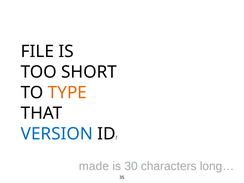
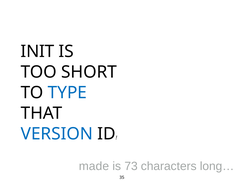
FILE: FILE -> INIT
TYPE colour: orange -> blue
30: 30 -> 73
